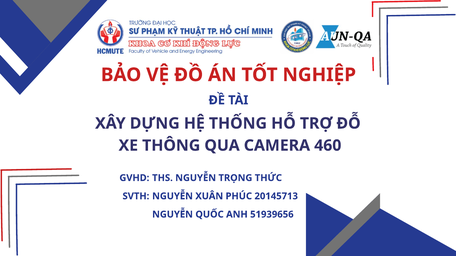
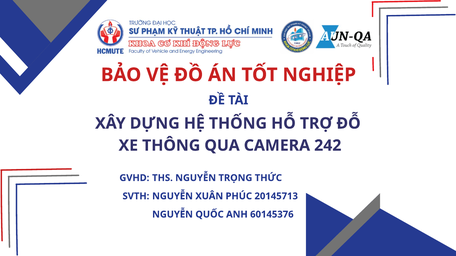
460: 460 -> 242
51939656: 51939656 -> 60145376
